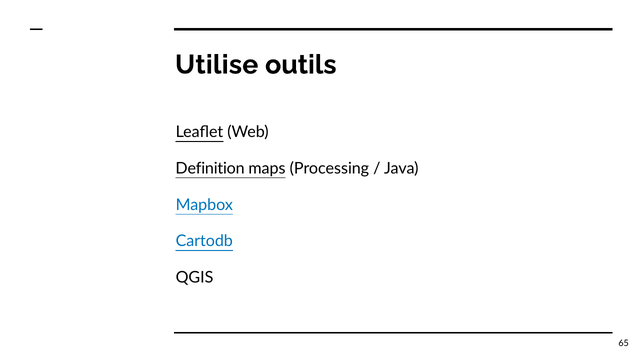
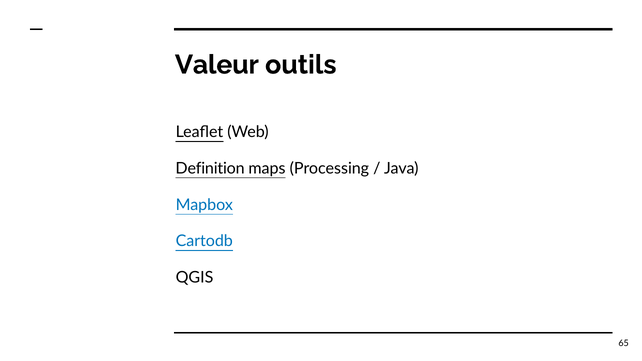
Utilise: Utilise -> Valeur
